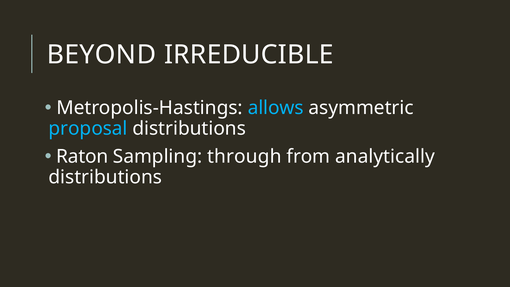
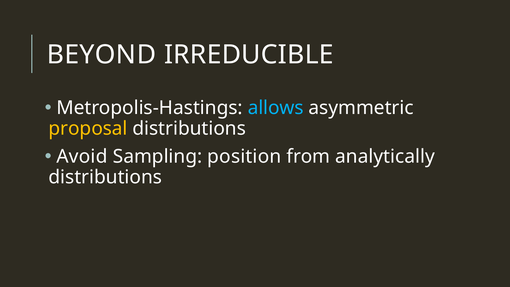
proposal colour: light blue -> yellow
Raton: Raton -> Avoid
through: through -> position
